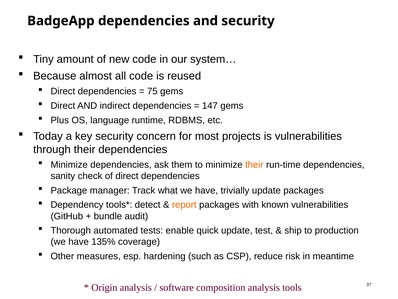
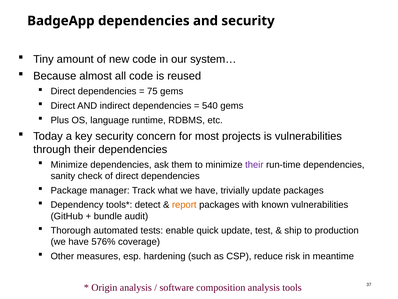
147: 147 -> 540
their at (254, 164) colour: orange -> purple
135%: 135% -> 576%
